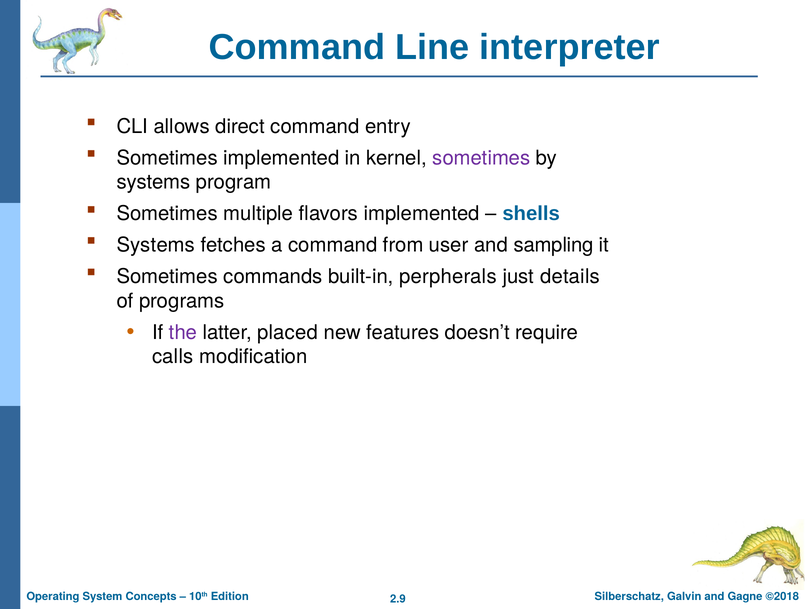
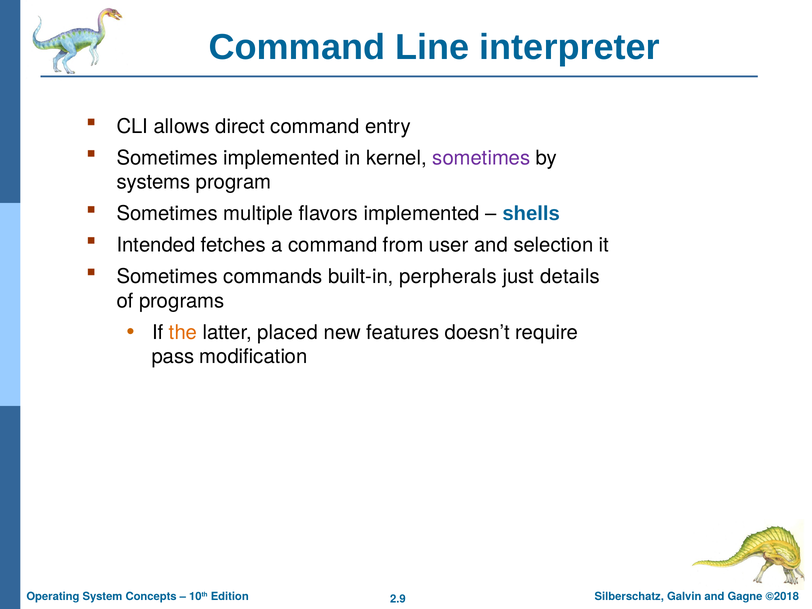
Systems at (156, 245): Systems -> Intended
sampling: sampling -> selection
the colour: purple -> orange
calls: calls -> pass
